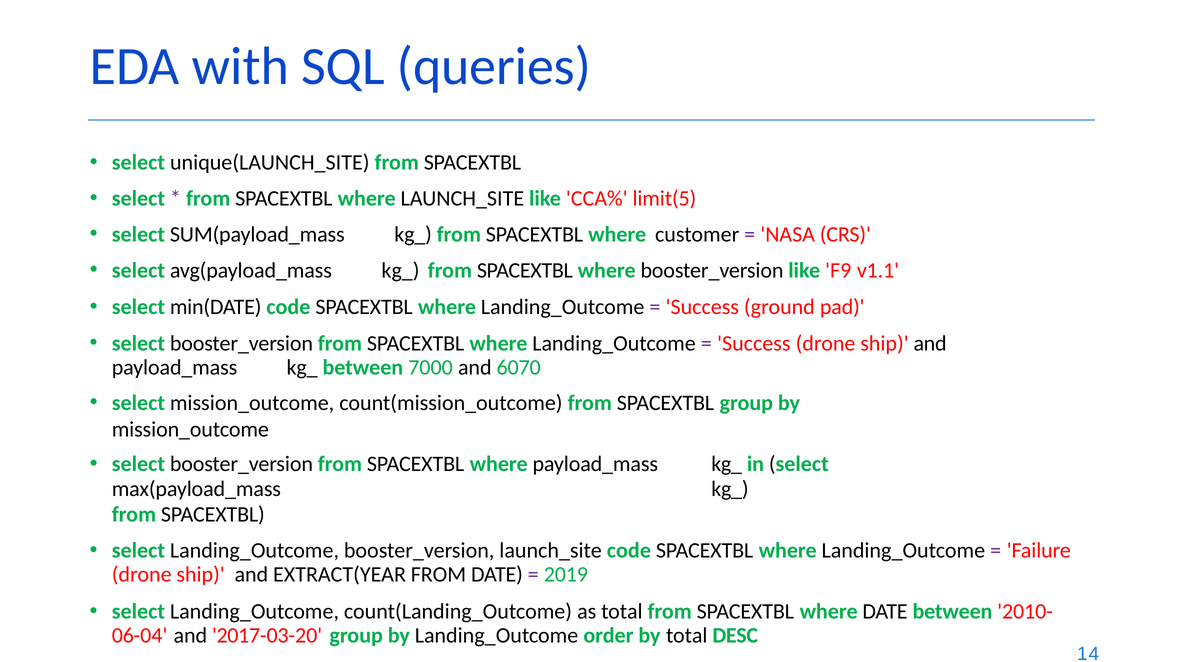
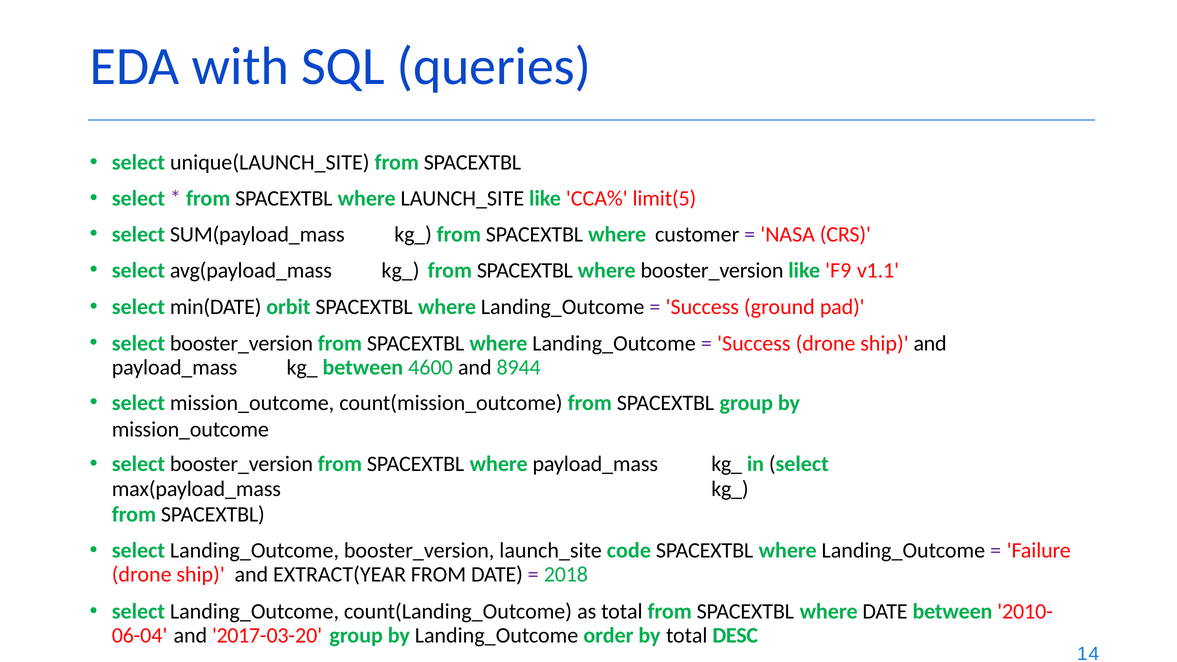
min(DATE code: code -> orbit
7000: 7000 -> 4600
6070: 6070 -> 8944
2019: 2019 -> 2018
